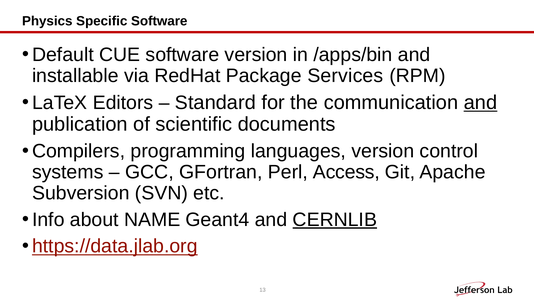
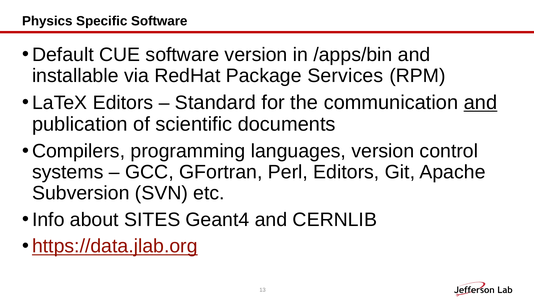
Perl Access: Access -> Editors
NAME: NAME -> SITES
CERNLIB underline: present -> none
